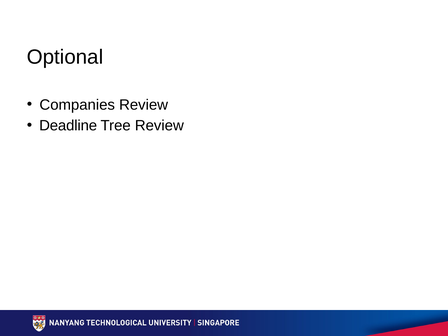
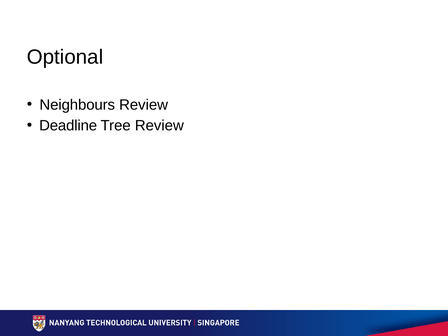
Companies: Companies -> Neighbours
